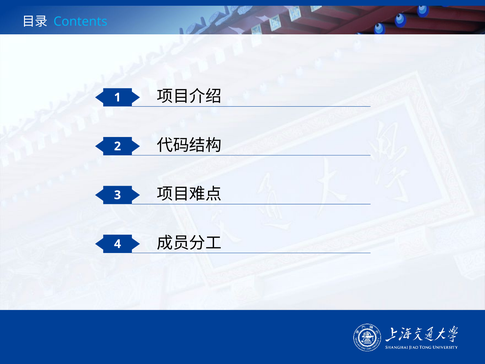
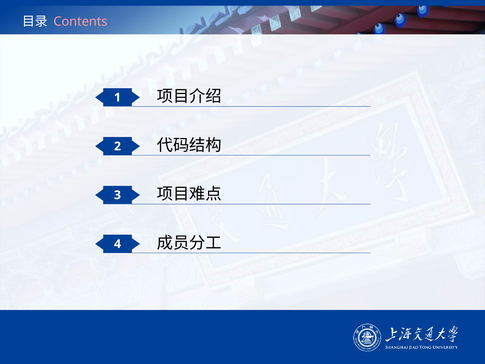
Contents colour: light blue -> pink
